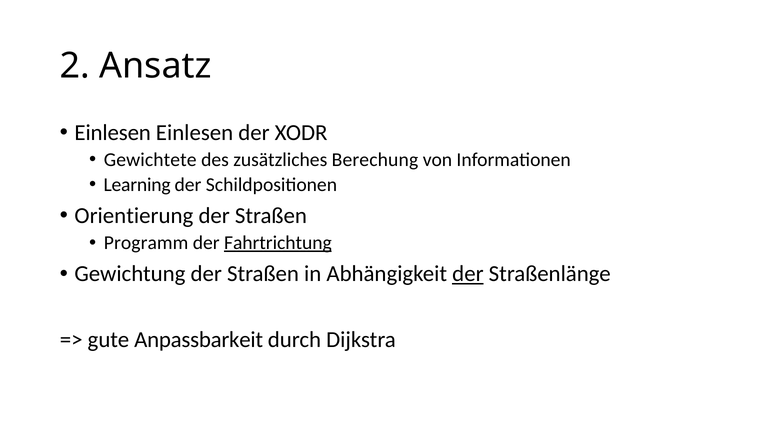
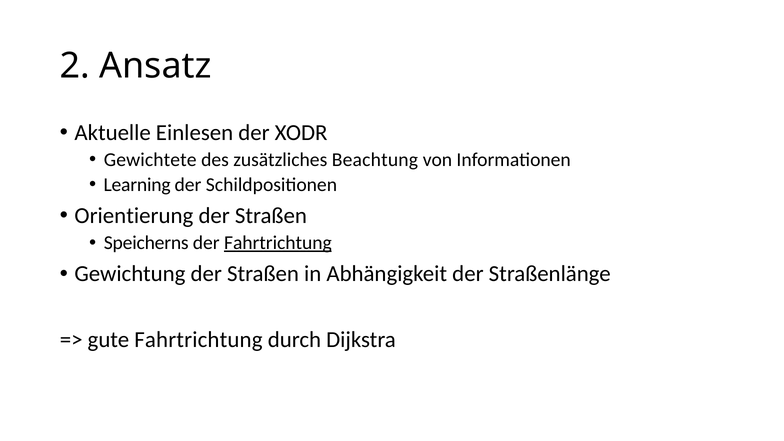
Einlesen at (113, 133): Einlesen -> Aktuelle
Berechung: Berechung -> Beachtung
Programm: Programm -> Speicherns
der at (468, 274) underline: present -> none
gute Anpassbarkeit: Anpassbarkeit -> Fahrtrichtung
